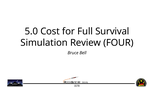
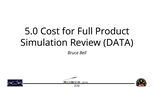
Survival: Survival -> Product
FOUR: FOUR -> DATA
